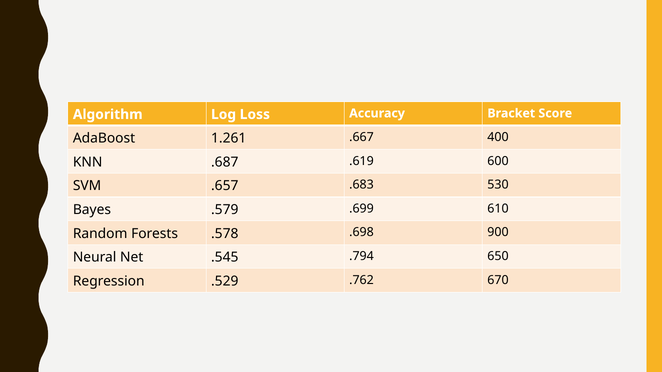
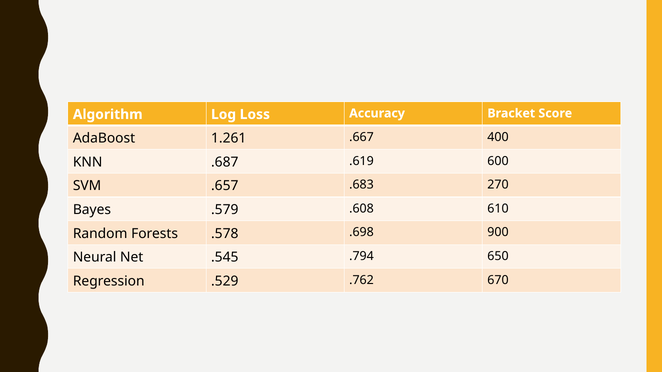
530: 530 -> 270
.699: .699 -> .608
